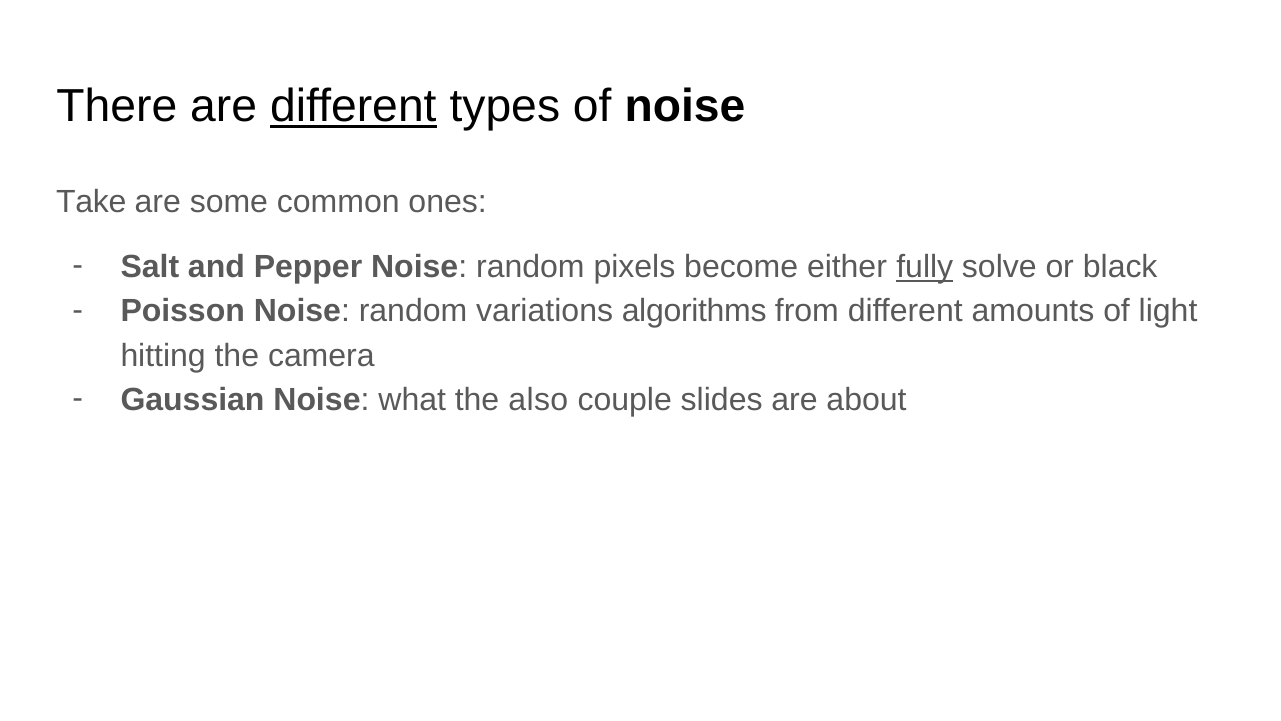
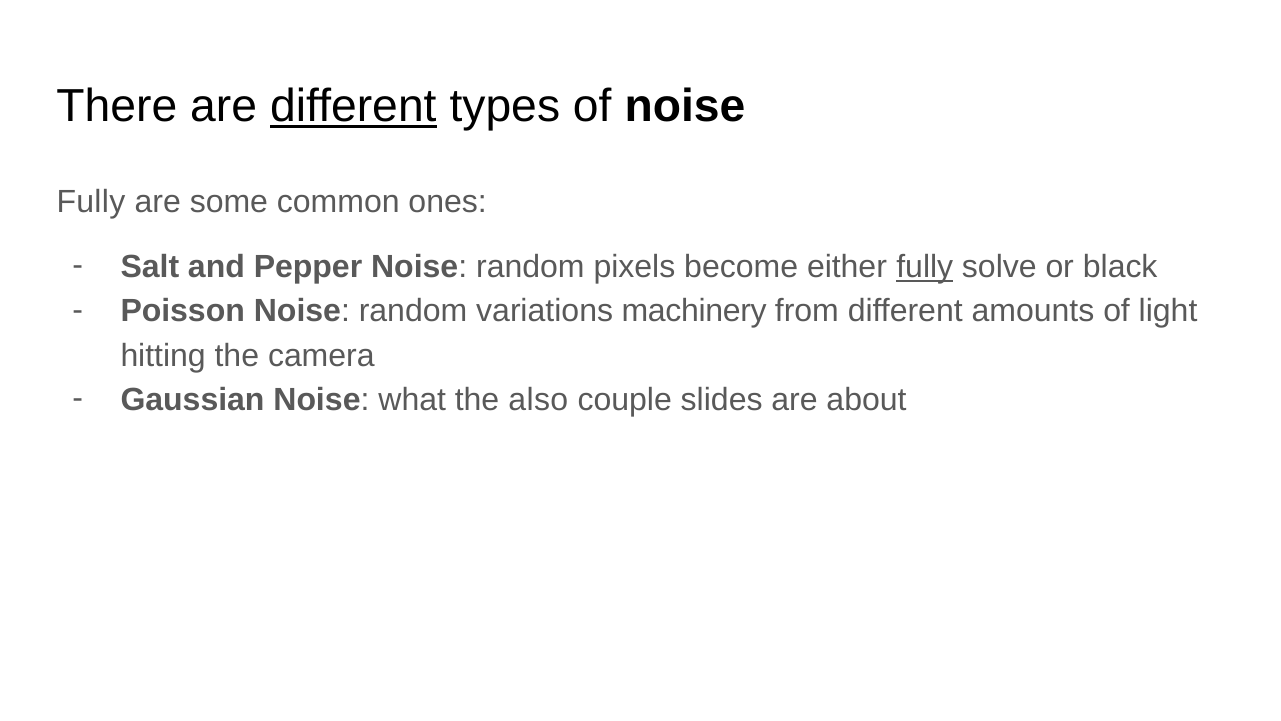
Take at (91, 201): Take -> Fully
algorithms: algorithms -> machinery
